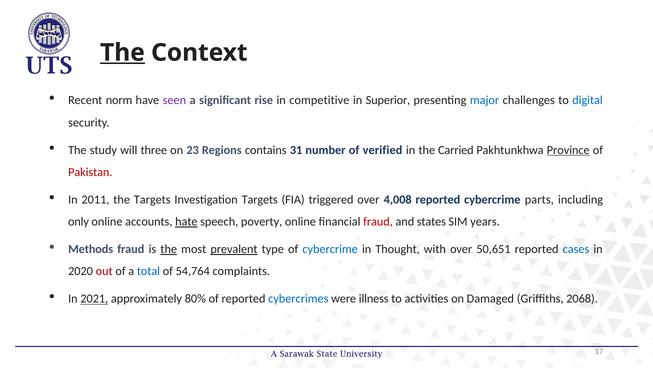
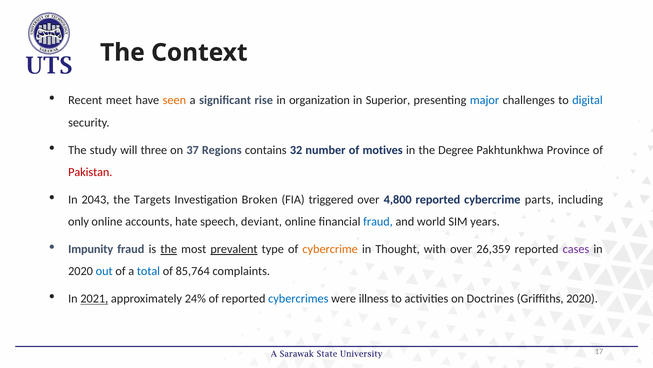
The at (122, 53) underline: present -> none
norm: norm -> meet
seen colour: purple -> orange
competitive: competitive -> organization
23: 23 -> 37
31: 31 -> 32
verified: verified -> motives
Carried: Carried -> Degree
Province underline: present -> none
2011: 2011 -> 2043
Investigation Targets: Targets -> Broken
4,008: 4,008 -> 4,800
hate underline: present -> none
poverty: poverty -> deviant
fraud at (378, 221) colour: red -> blue
states: states -> world
Methods: Methods -> Impunity
cybercrime at (330, 249) colour: blue -> orange
50,651: 50,651 -> 26,359
cases colour: blue -> purple
out colour: red -> blue
54,764: 54,764 -> 85,764
80%: 80% -> 24%
Damaged: Damaged -> Doctrines
Griffiths 2068: 2068 -> 2020
